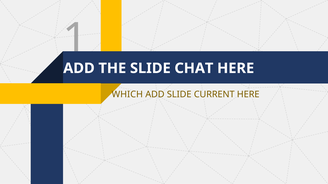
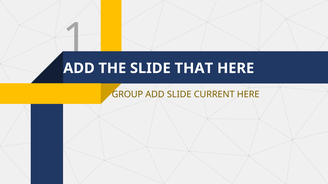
CHAT: CHAT -> THAT
WHICH: WHICH -> GROUP
